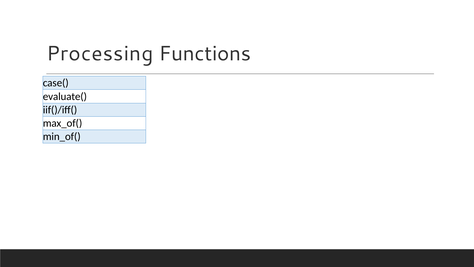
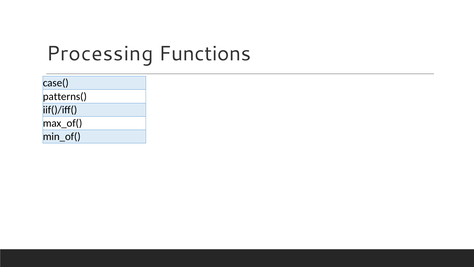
evaluate(: evaluate( -> patterns(
